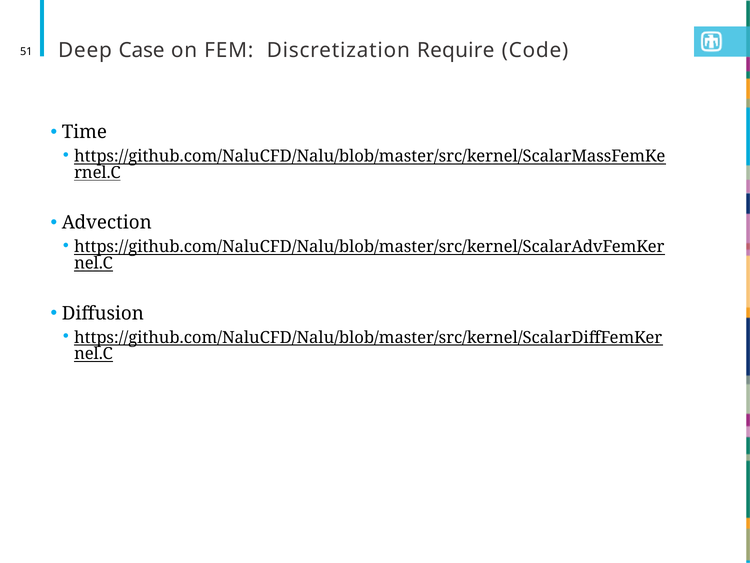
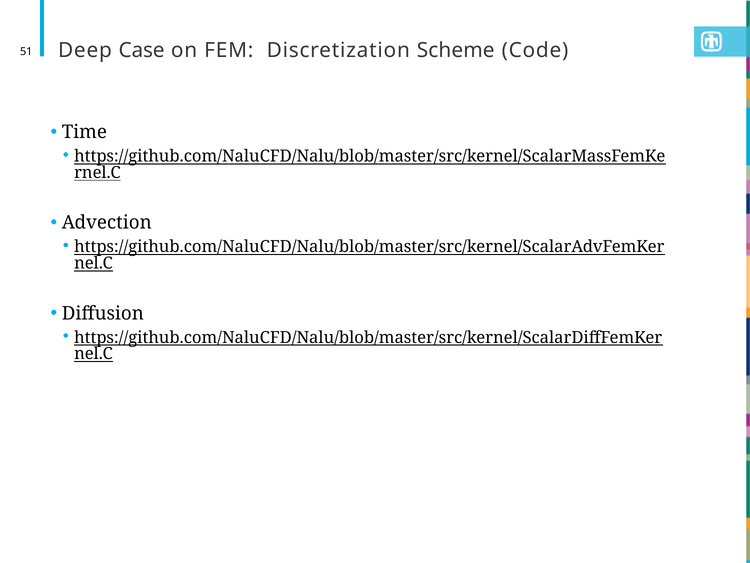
Require: Require -> Scheme
